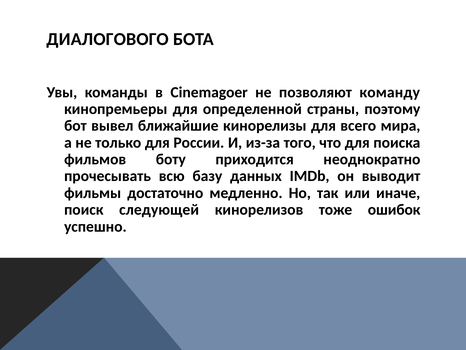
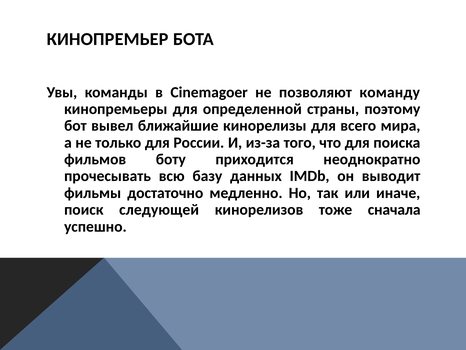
ДИАЛОГОВОГО: ДИАЛОГОВОГО -> КИНОПРЕМЬЕР
ошибок: ошибок -> сначала
